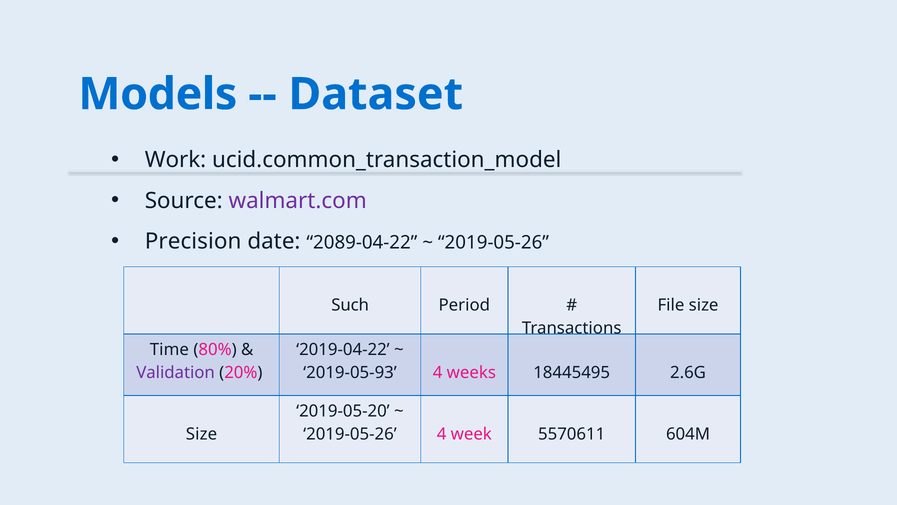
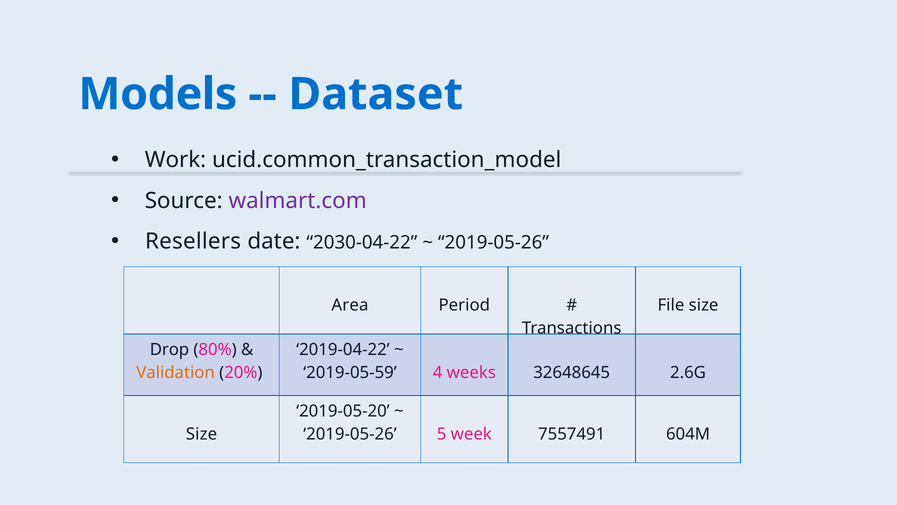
Precision: Precision -> Resellers
2089-04-22: 2089-04-22 -> 2030-04-22
Such: Such -> Area
Time: Time -> Drop
Validation colour: purple -> orange
2019-05-93: 2019-05-93 -> 2019-05-59
18445495: 18445495 -> 32648645
2019-05-26 4: 4 -> 5
5570611: 5570611 -> 7557491
